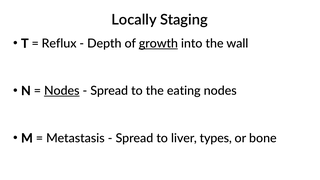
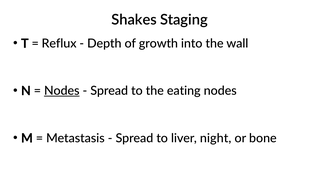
Locally: Locally -> Shakes
growth underline: present -> none
types: types -> night
